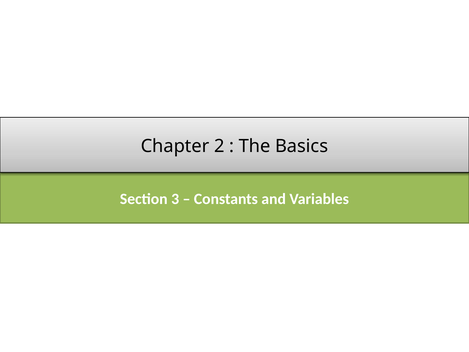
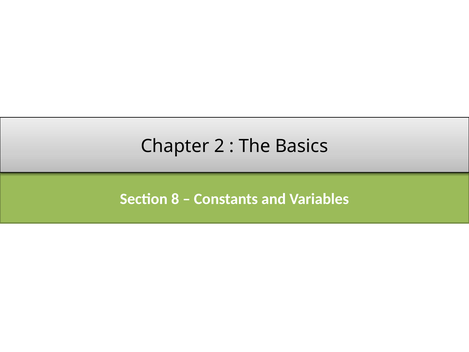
3: 3 -> 8
